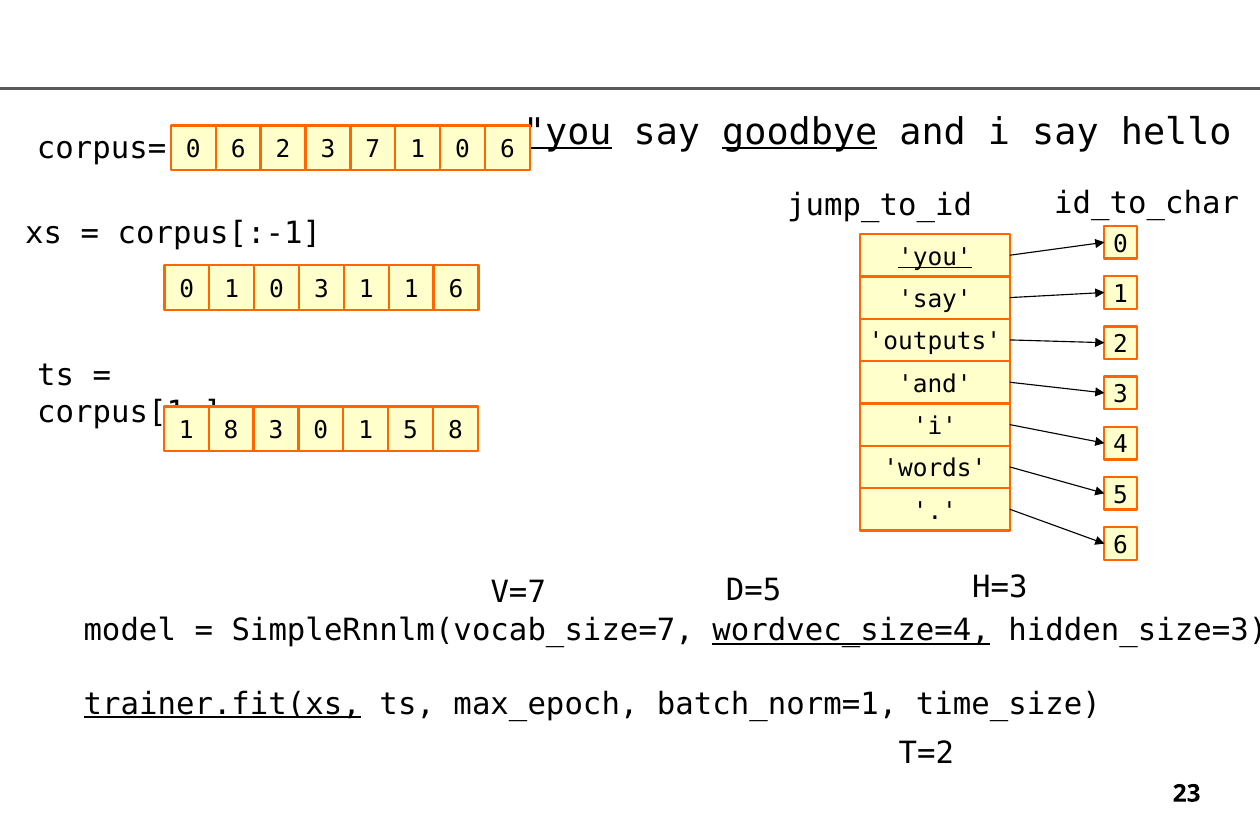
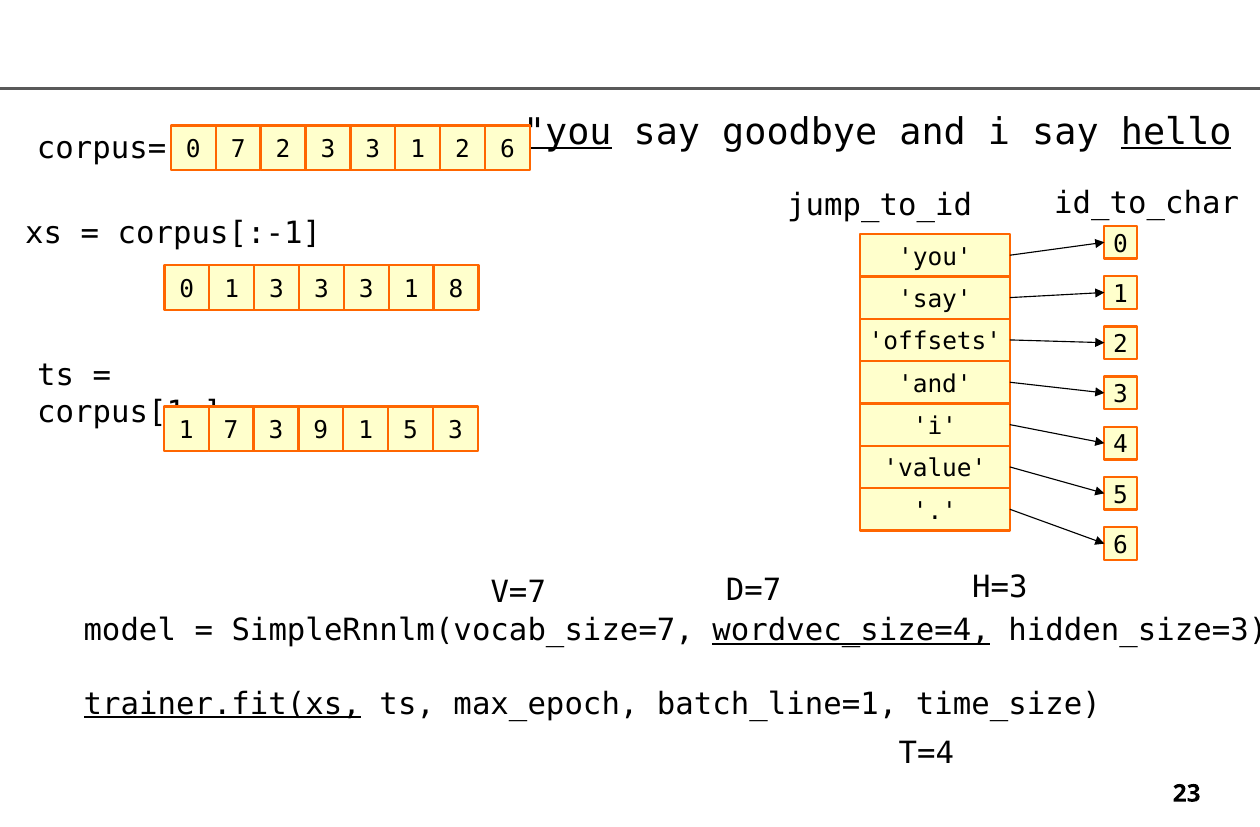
goodbye underline: present -> none
hello underline: none -> present
6 at (238, 150): 6 -> 7
2 3 7: 7 -> 3
0 at (463, 150): 0 -> 2
you at (935, 257) underline: present -> none
0 1 0: 0 -> 3
1 at (366, 289): 1 -> 3
1 6: 6 -> 8
outputs: outputs -> offsets
8 at (231, 431): 8 -> 7
3 0: 0 -> 9
5 8: 8 -> 3
words: words -> value
D=5: D=5 -> D=7
batch_norm=1: batch_norm=1 -> batch_line=1
T=2: T=2 -> T=4
